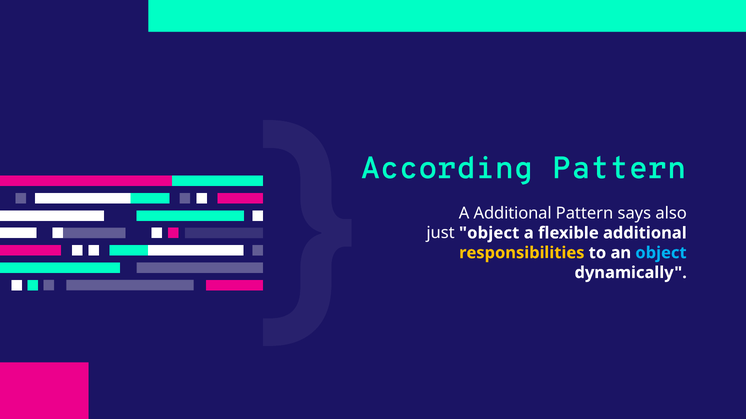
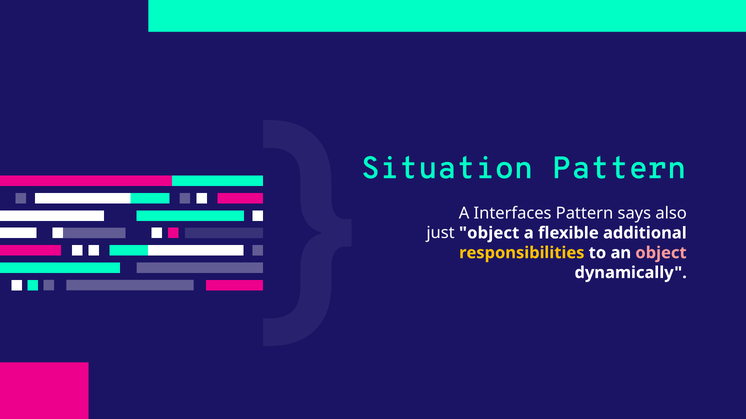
According: According -> Situation
A Additional: Additional -> Interfaces
object at (661, 253) colour: light blue -> pink
